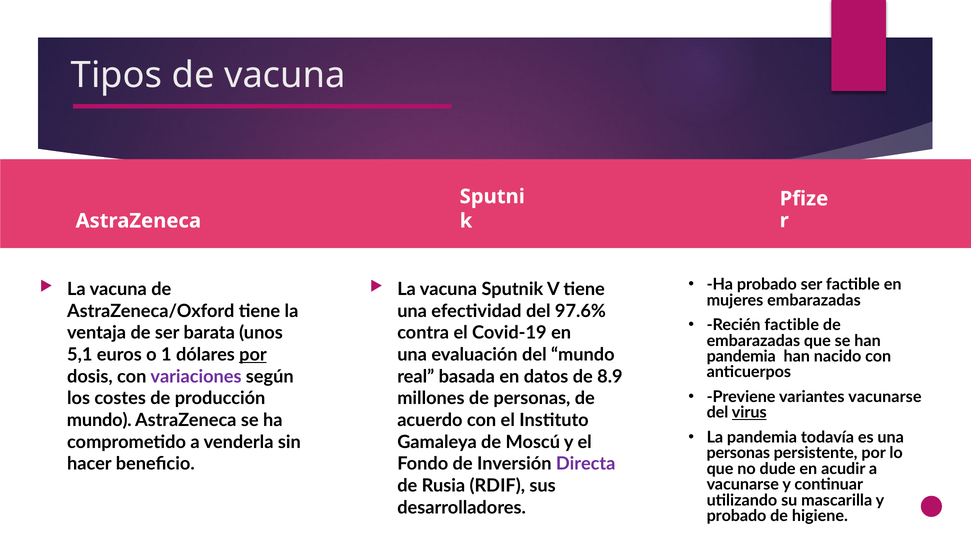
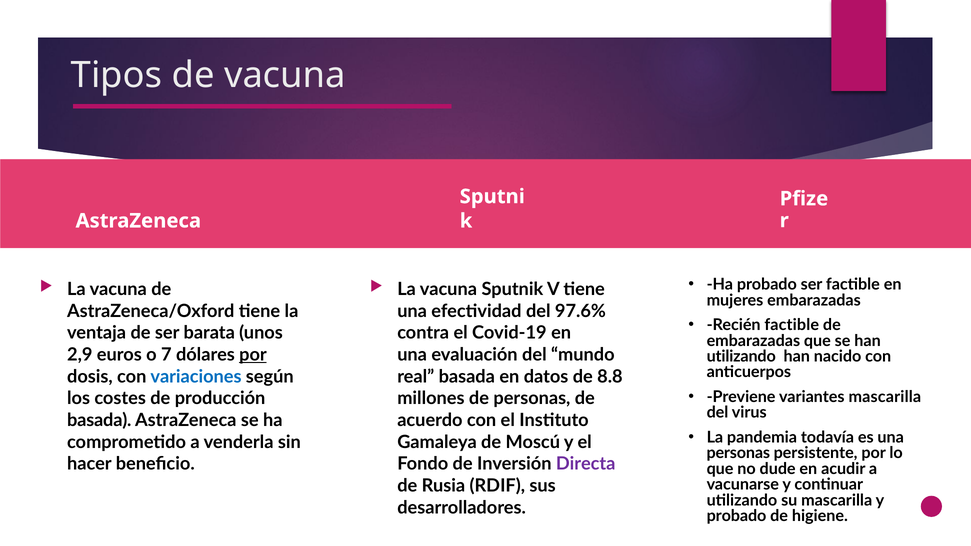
5,1: 5,1 -> 2,9
1: 1 -> 7
pandemia at (741, 357): pandemia -> utilizando
variaciones colour: purple -> blue
8.9: 8.9 -> 8.8
variantes vacunarse: vacunarse -> mascarilla
virus underline: present -> none
mundo at (99, 420): mundo -> basada
